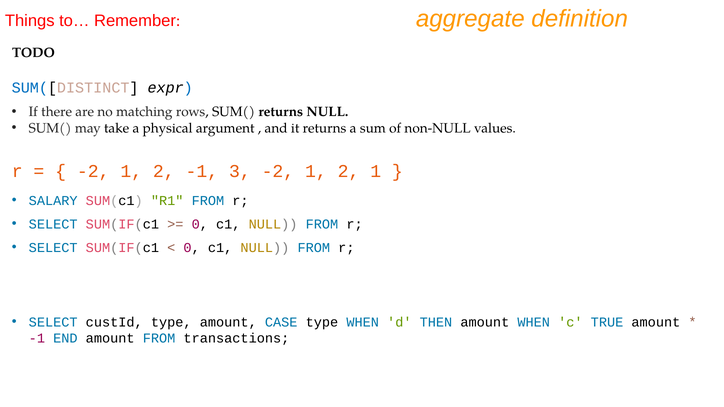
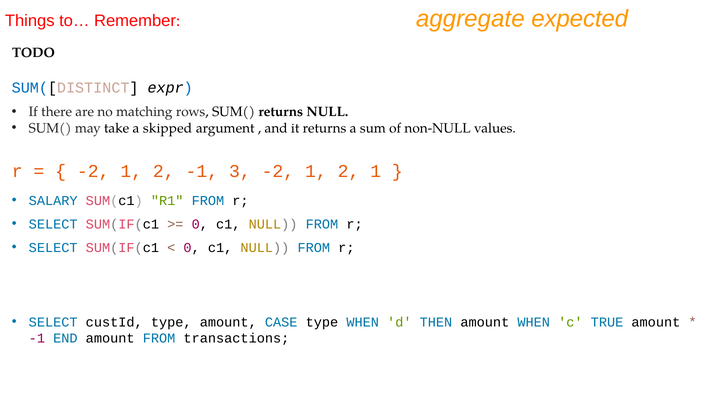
definition: definition -> expected
physical: physical -> skipped
